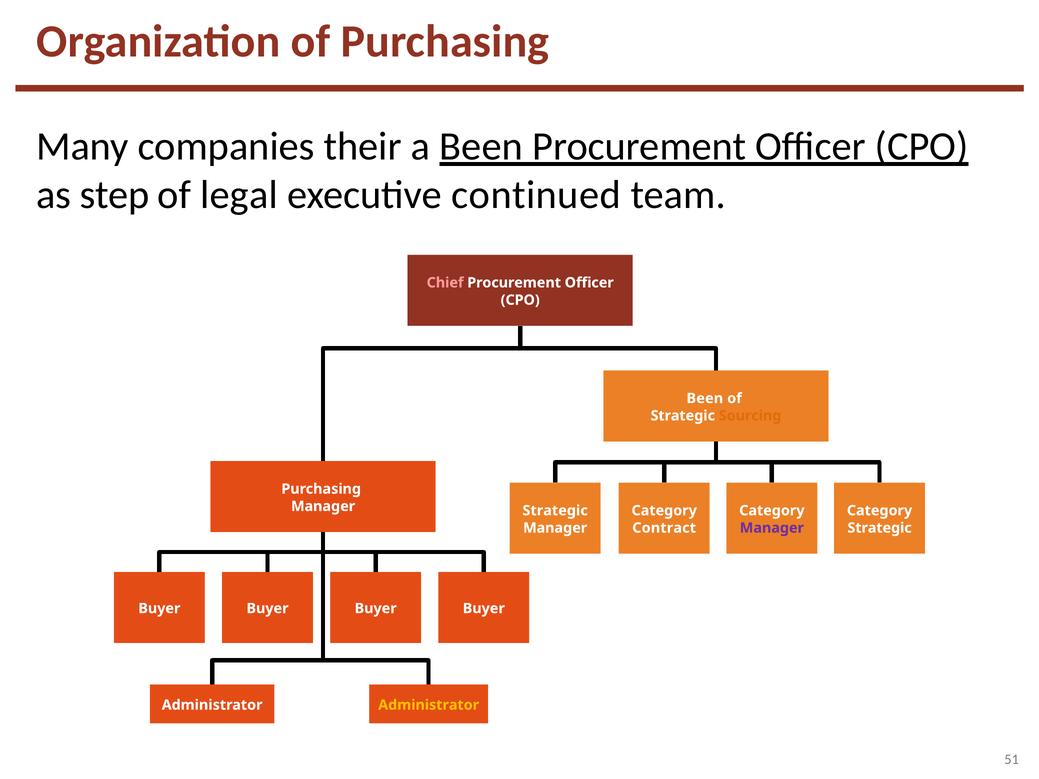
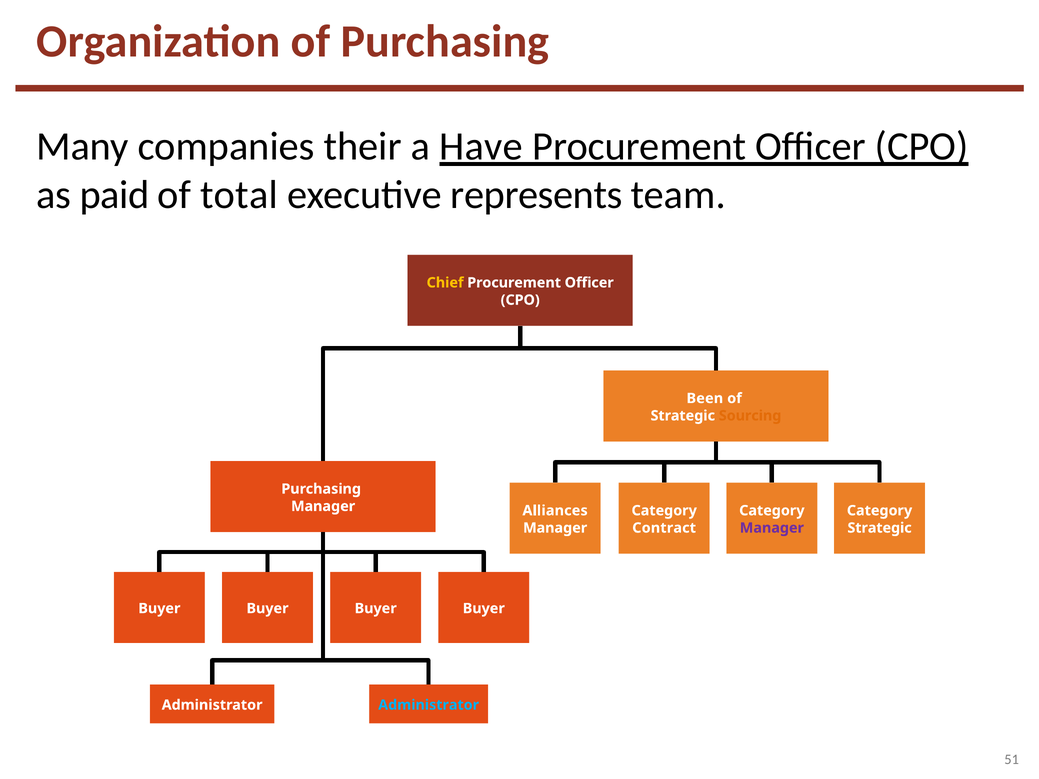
a Been: Been -> Have
step: step -> paid
legal: legal -> total
continued: continued -> represents
Chief colour: pink -> yellow
Manager Strategic: Strategic -> Alliances
Administrator at (429, 705) colour: yellow -> light blue
